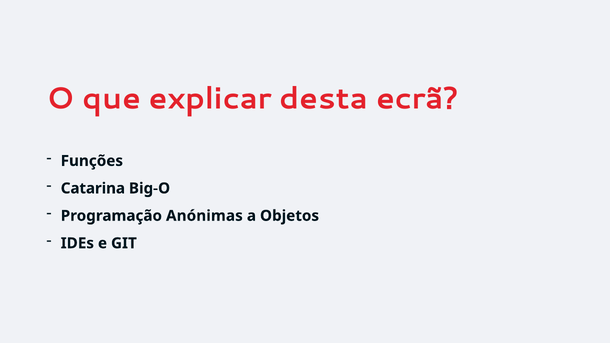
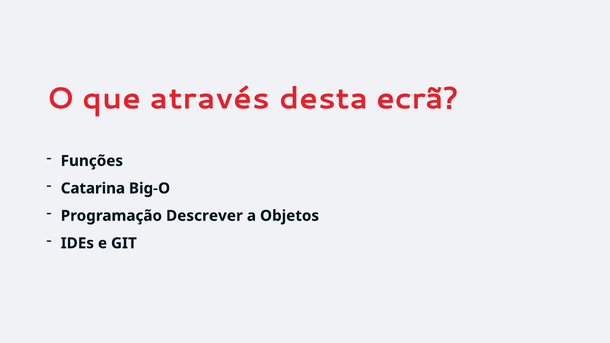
explicar: explicar -> através
Anónimas: Anónimas -> Descrever
